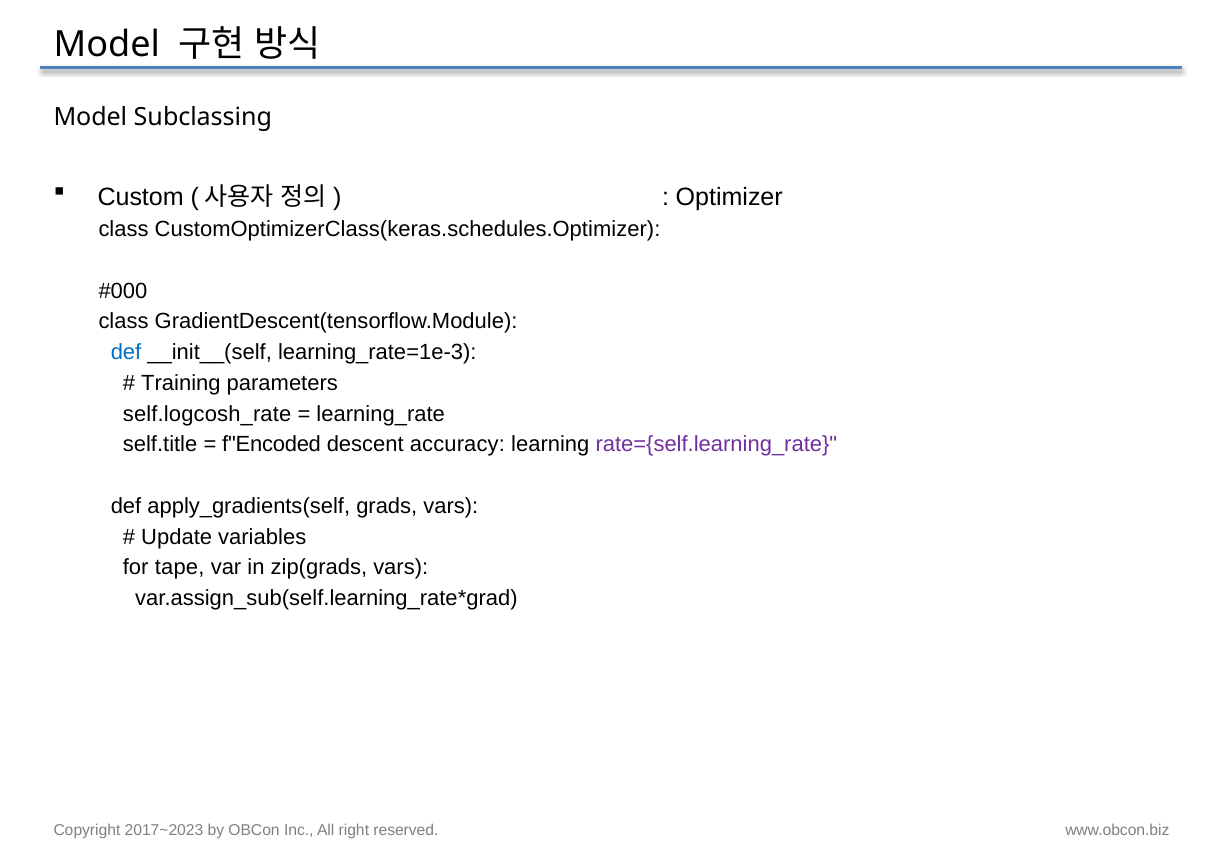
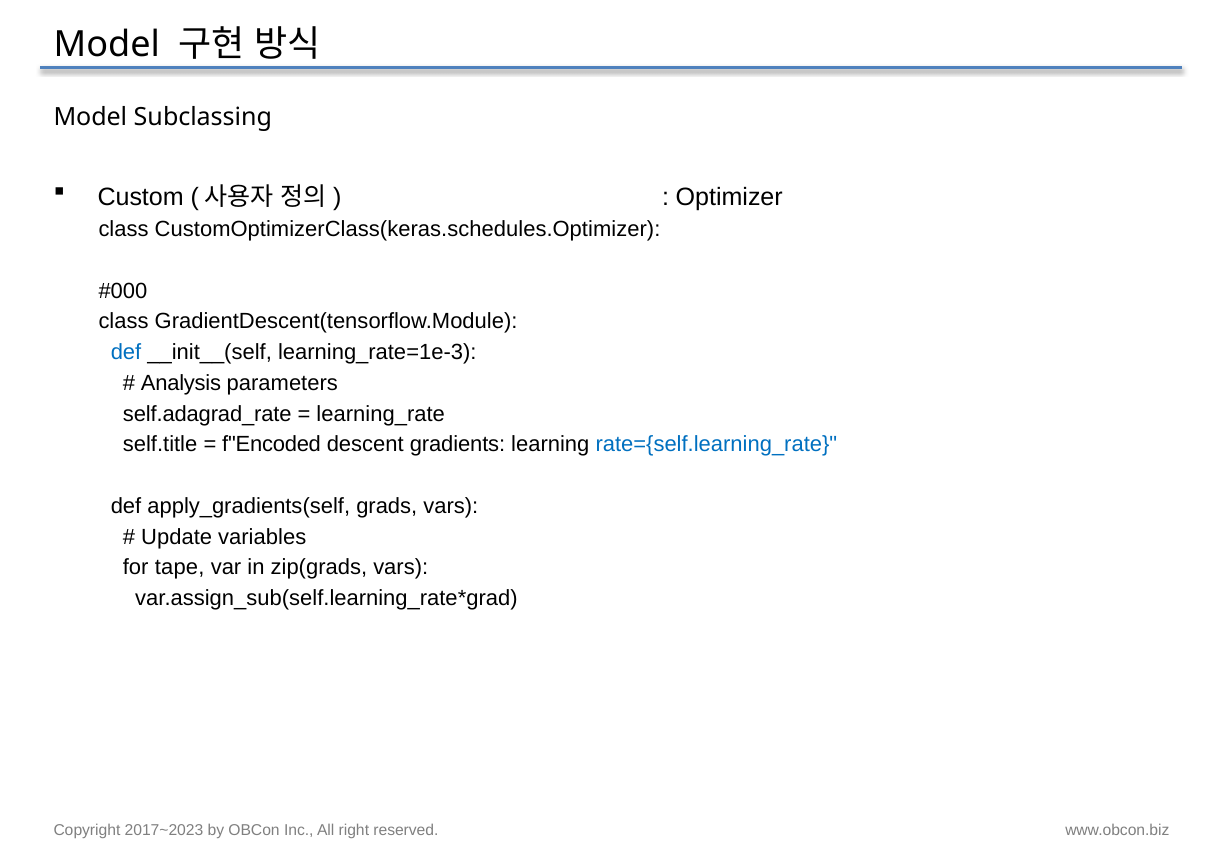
Training: Training -> Analysis
self.logcosh_rate: self.logcosh_rate -> self.adagrad_rate
accuracy: accuracy -> gradients
rate={self.learning_rate colour: purple -> blue
